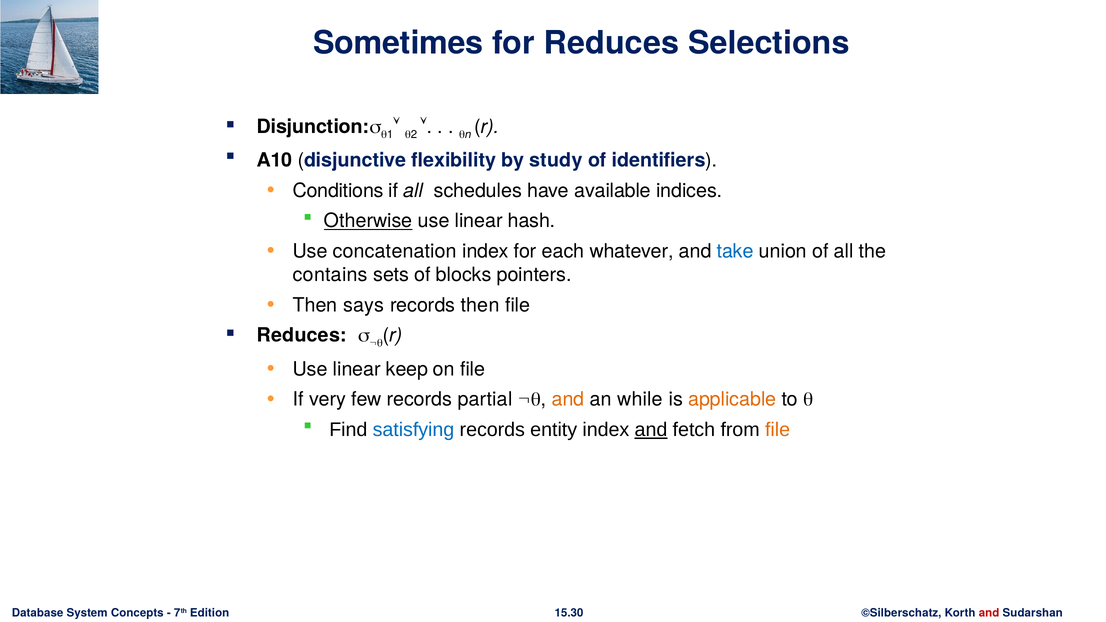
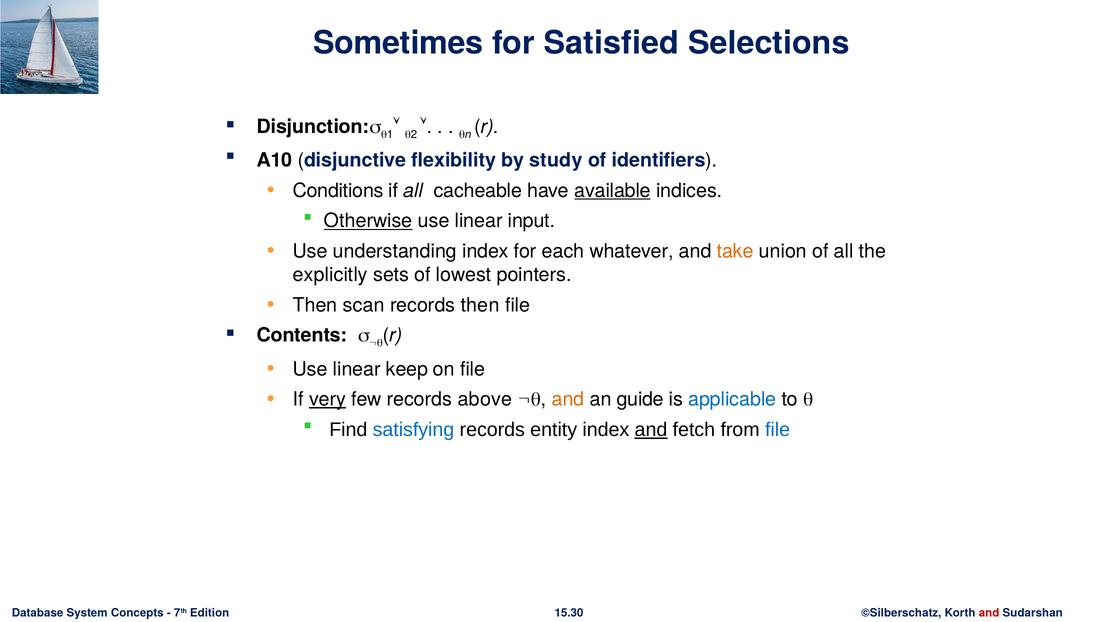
for Reduces: Reduces -> Satisfied
schedules: schedules -> cacheable
available underline: none -> present
hash: hash -> input
concatenation: concatenation -> understanding
take colour: blue -> orange
contains: contains -> explicitly
blocks: blocks -> lowest
says: says -> scan
Reduces at (302, 336): Reduces -> Contents
very underline: none -> present
partial: partial -> above
while: while -> guide
applicable colour: orange -> blue
file at (778, 430) colour: orange -> blue
